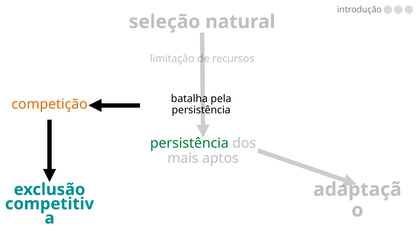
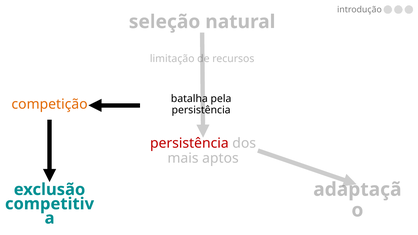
persistência at (189, 143) colour: green -> red
